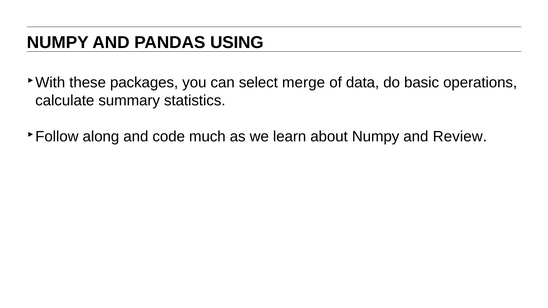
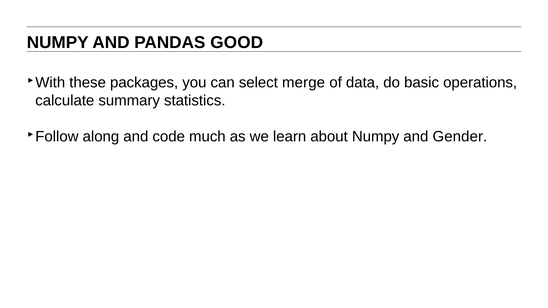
USING: USING -> GOOD
Review: Review -> Gender
